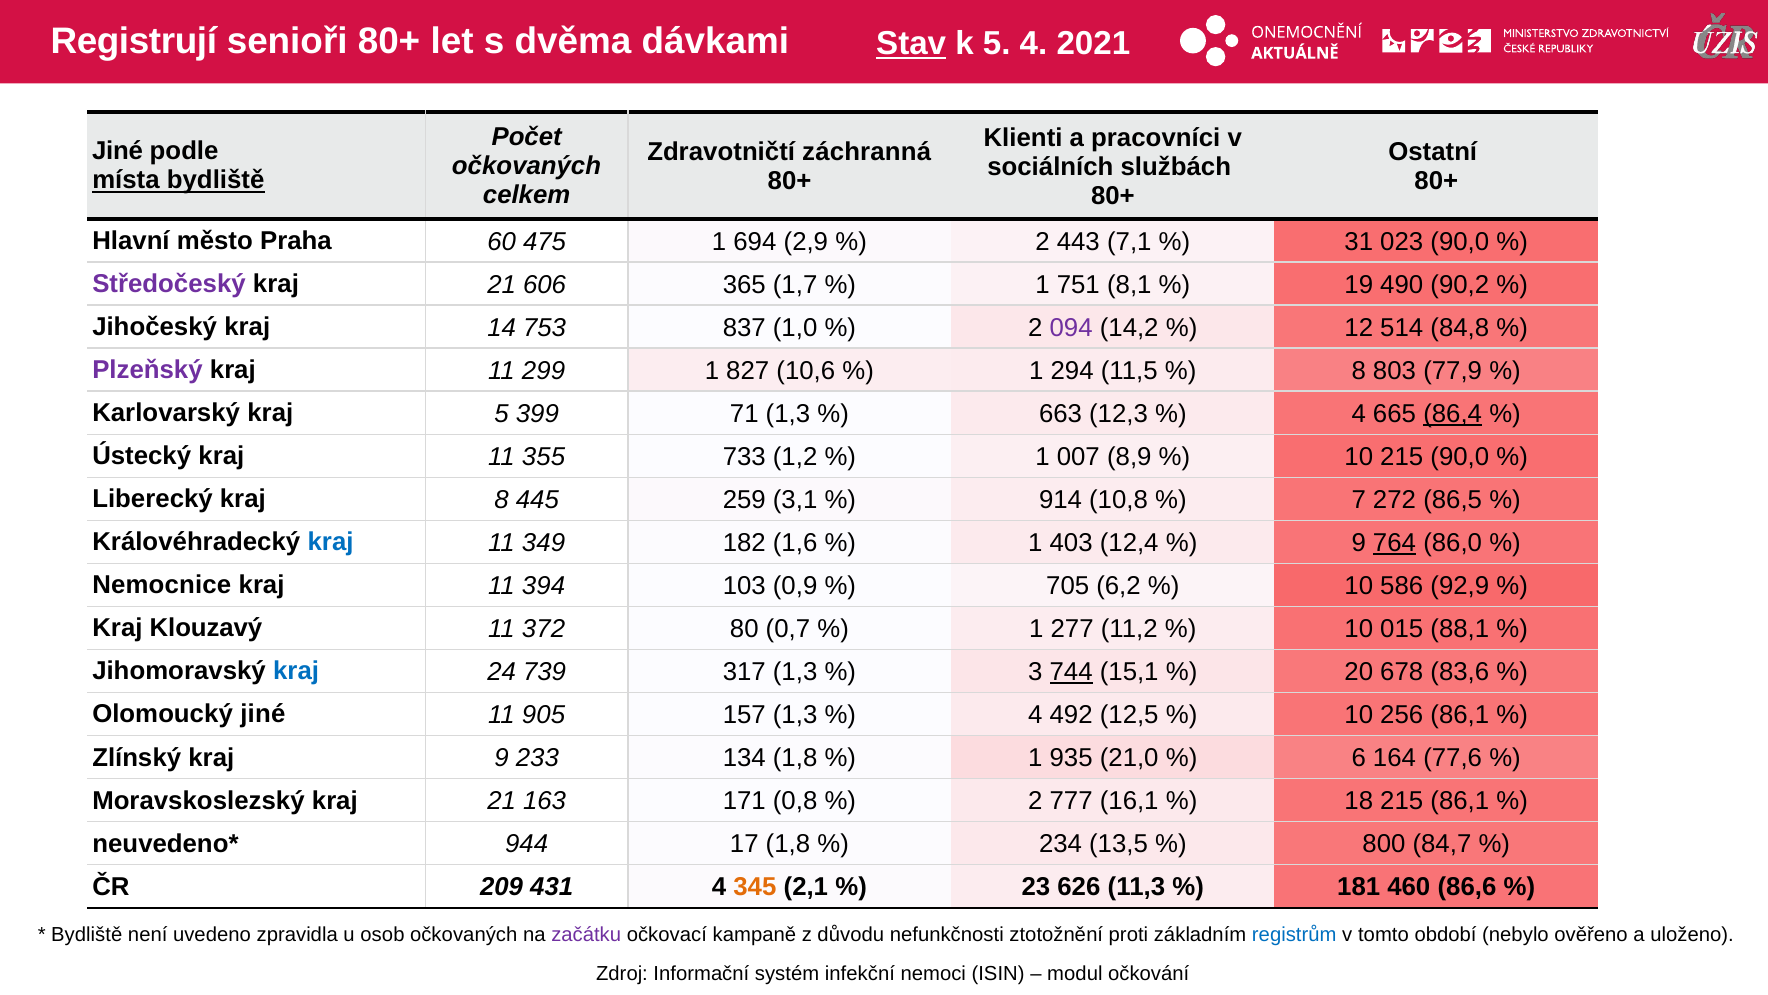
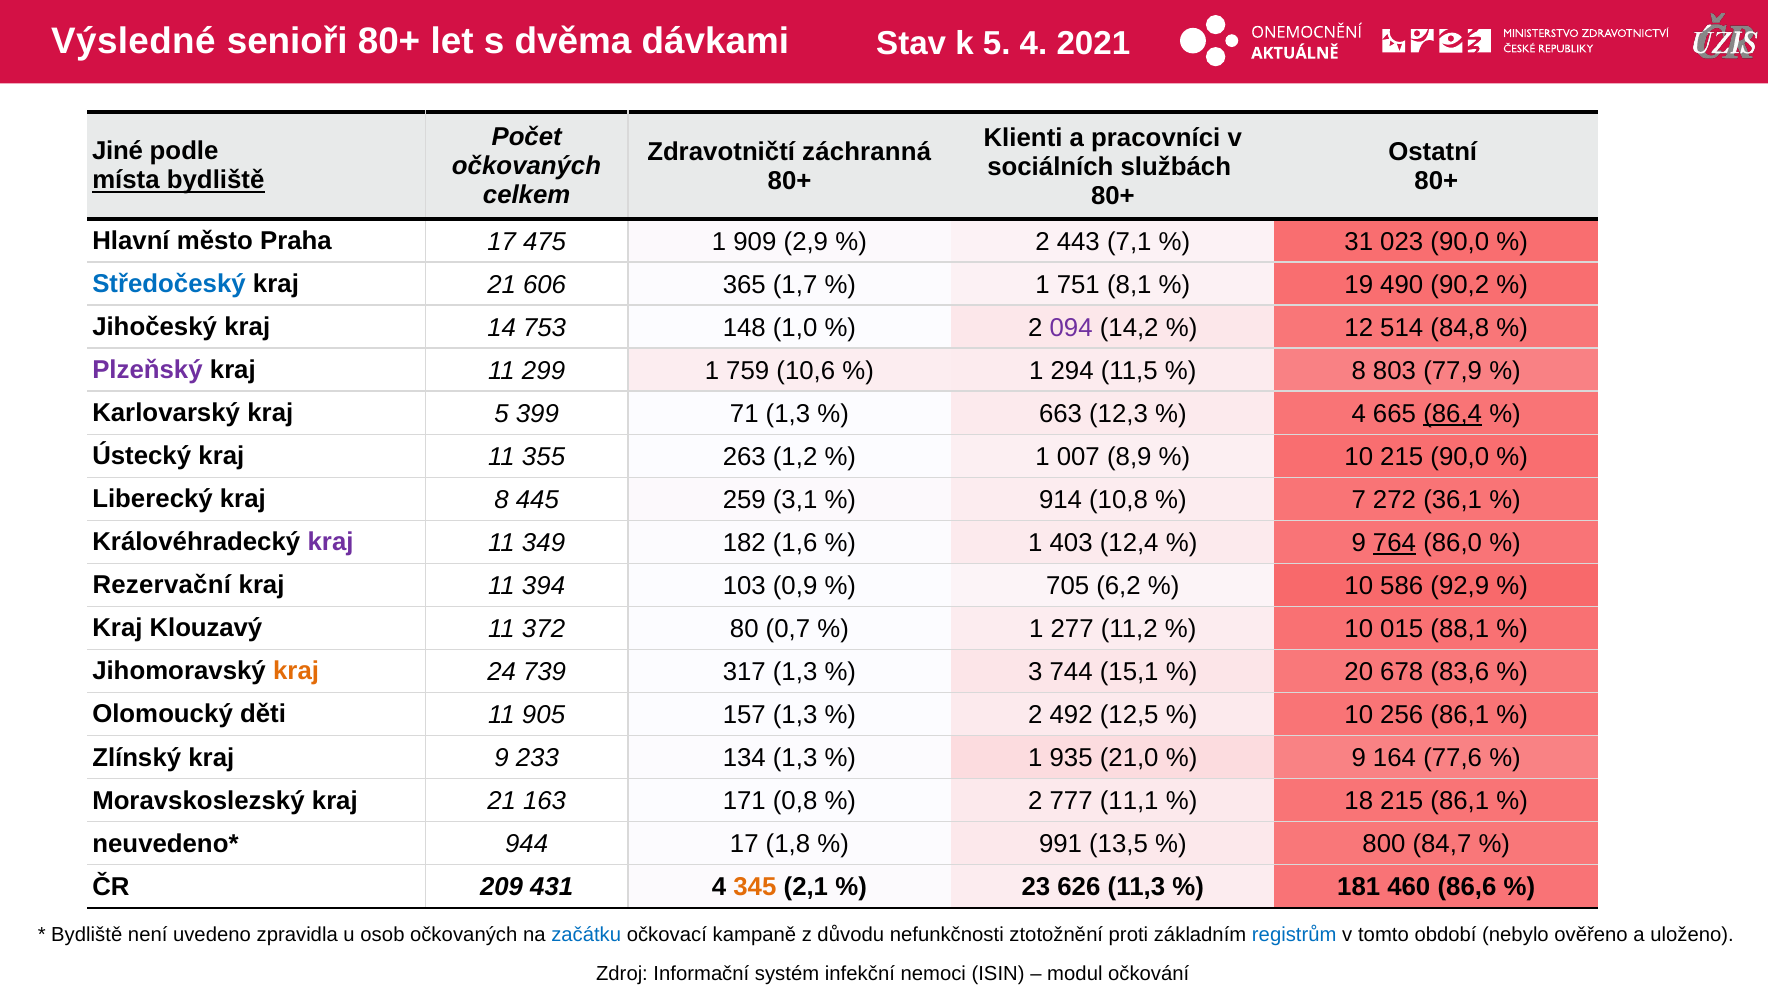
Registrují: Registrují -> Výsledné
Stav underline: present -> none
Praha 60: 60 -> 17
694: 694 -> 909
Středočeský colour: purple -> blue
837: 837 -> 148
827: 827 -> 759
733: 733 -> 263
86,5: 86,5 -> 36,1
kraj at (331, 542) colour: blue -> purple
Nemocnice: Nemocnice -> Rezervační
kraj at (296, 671) colour: blue -> orange
744 underline: present -> none
Olomoucký jiné: jiné -> děti
4 at (1035, 715): 4 -> 2
134 1,8: 1,8 -> 1,3
6 at (1359, 758): 6 -> 9
16,1: 16,1 -> 11,1
234: 234 -> 991
začátku colour: purple -> blue
